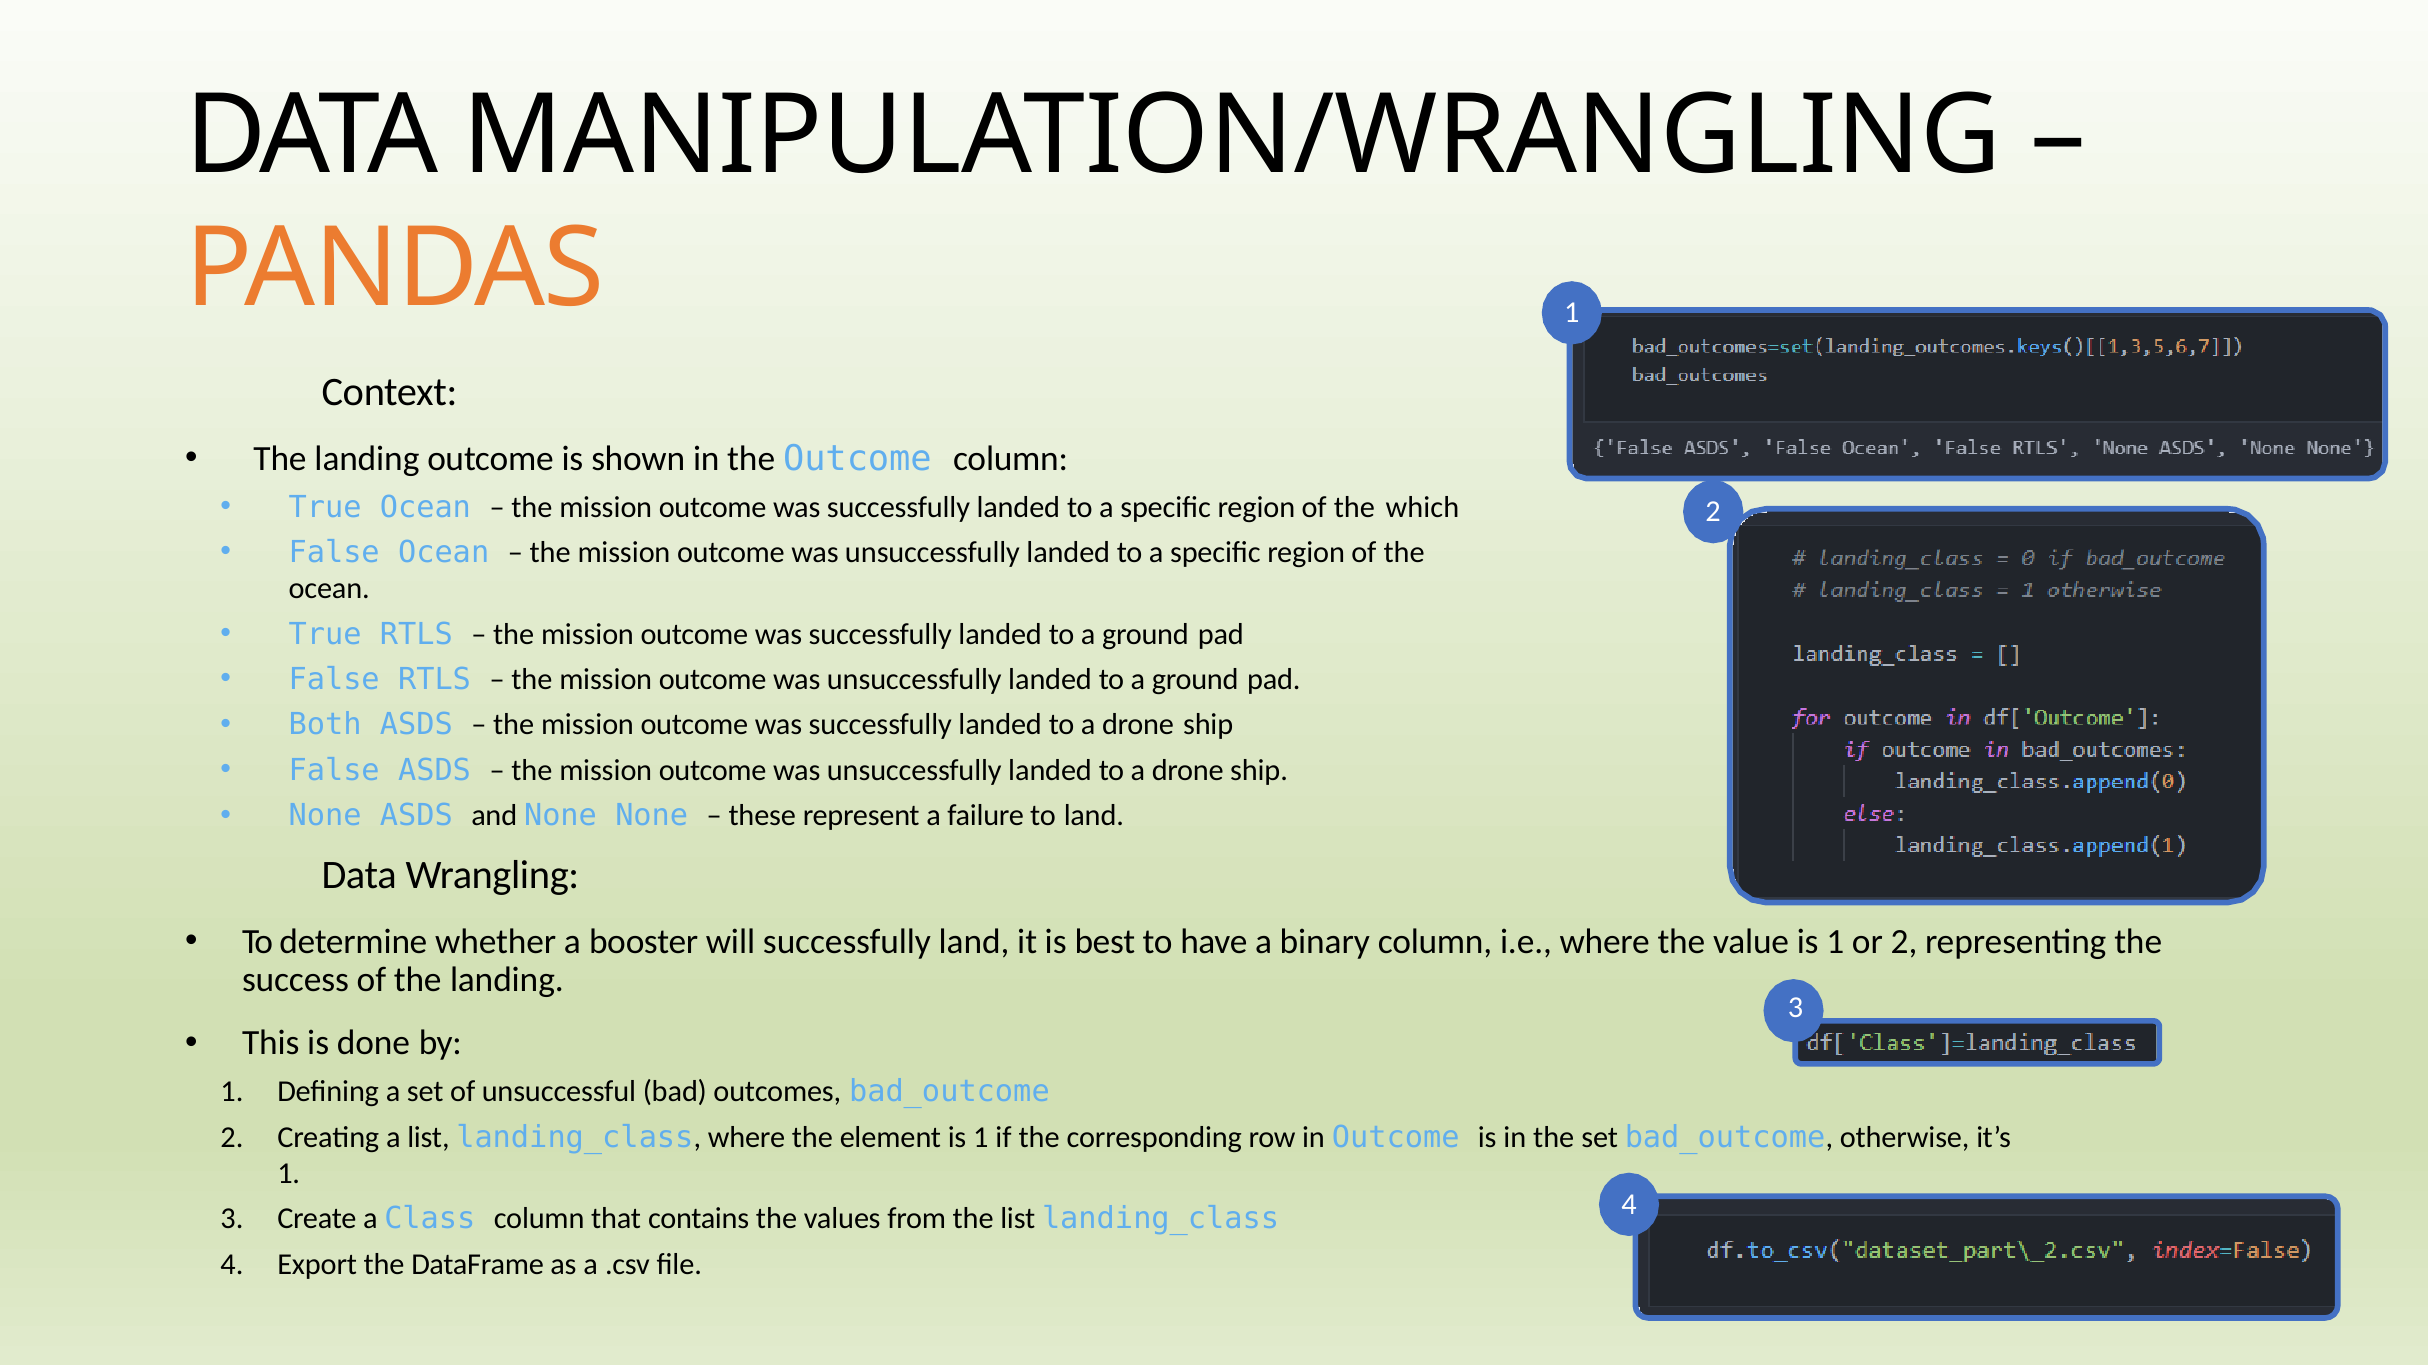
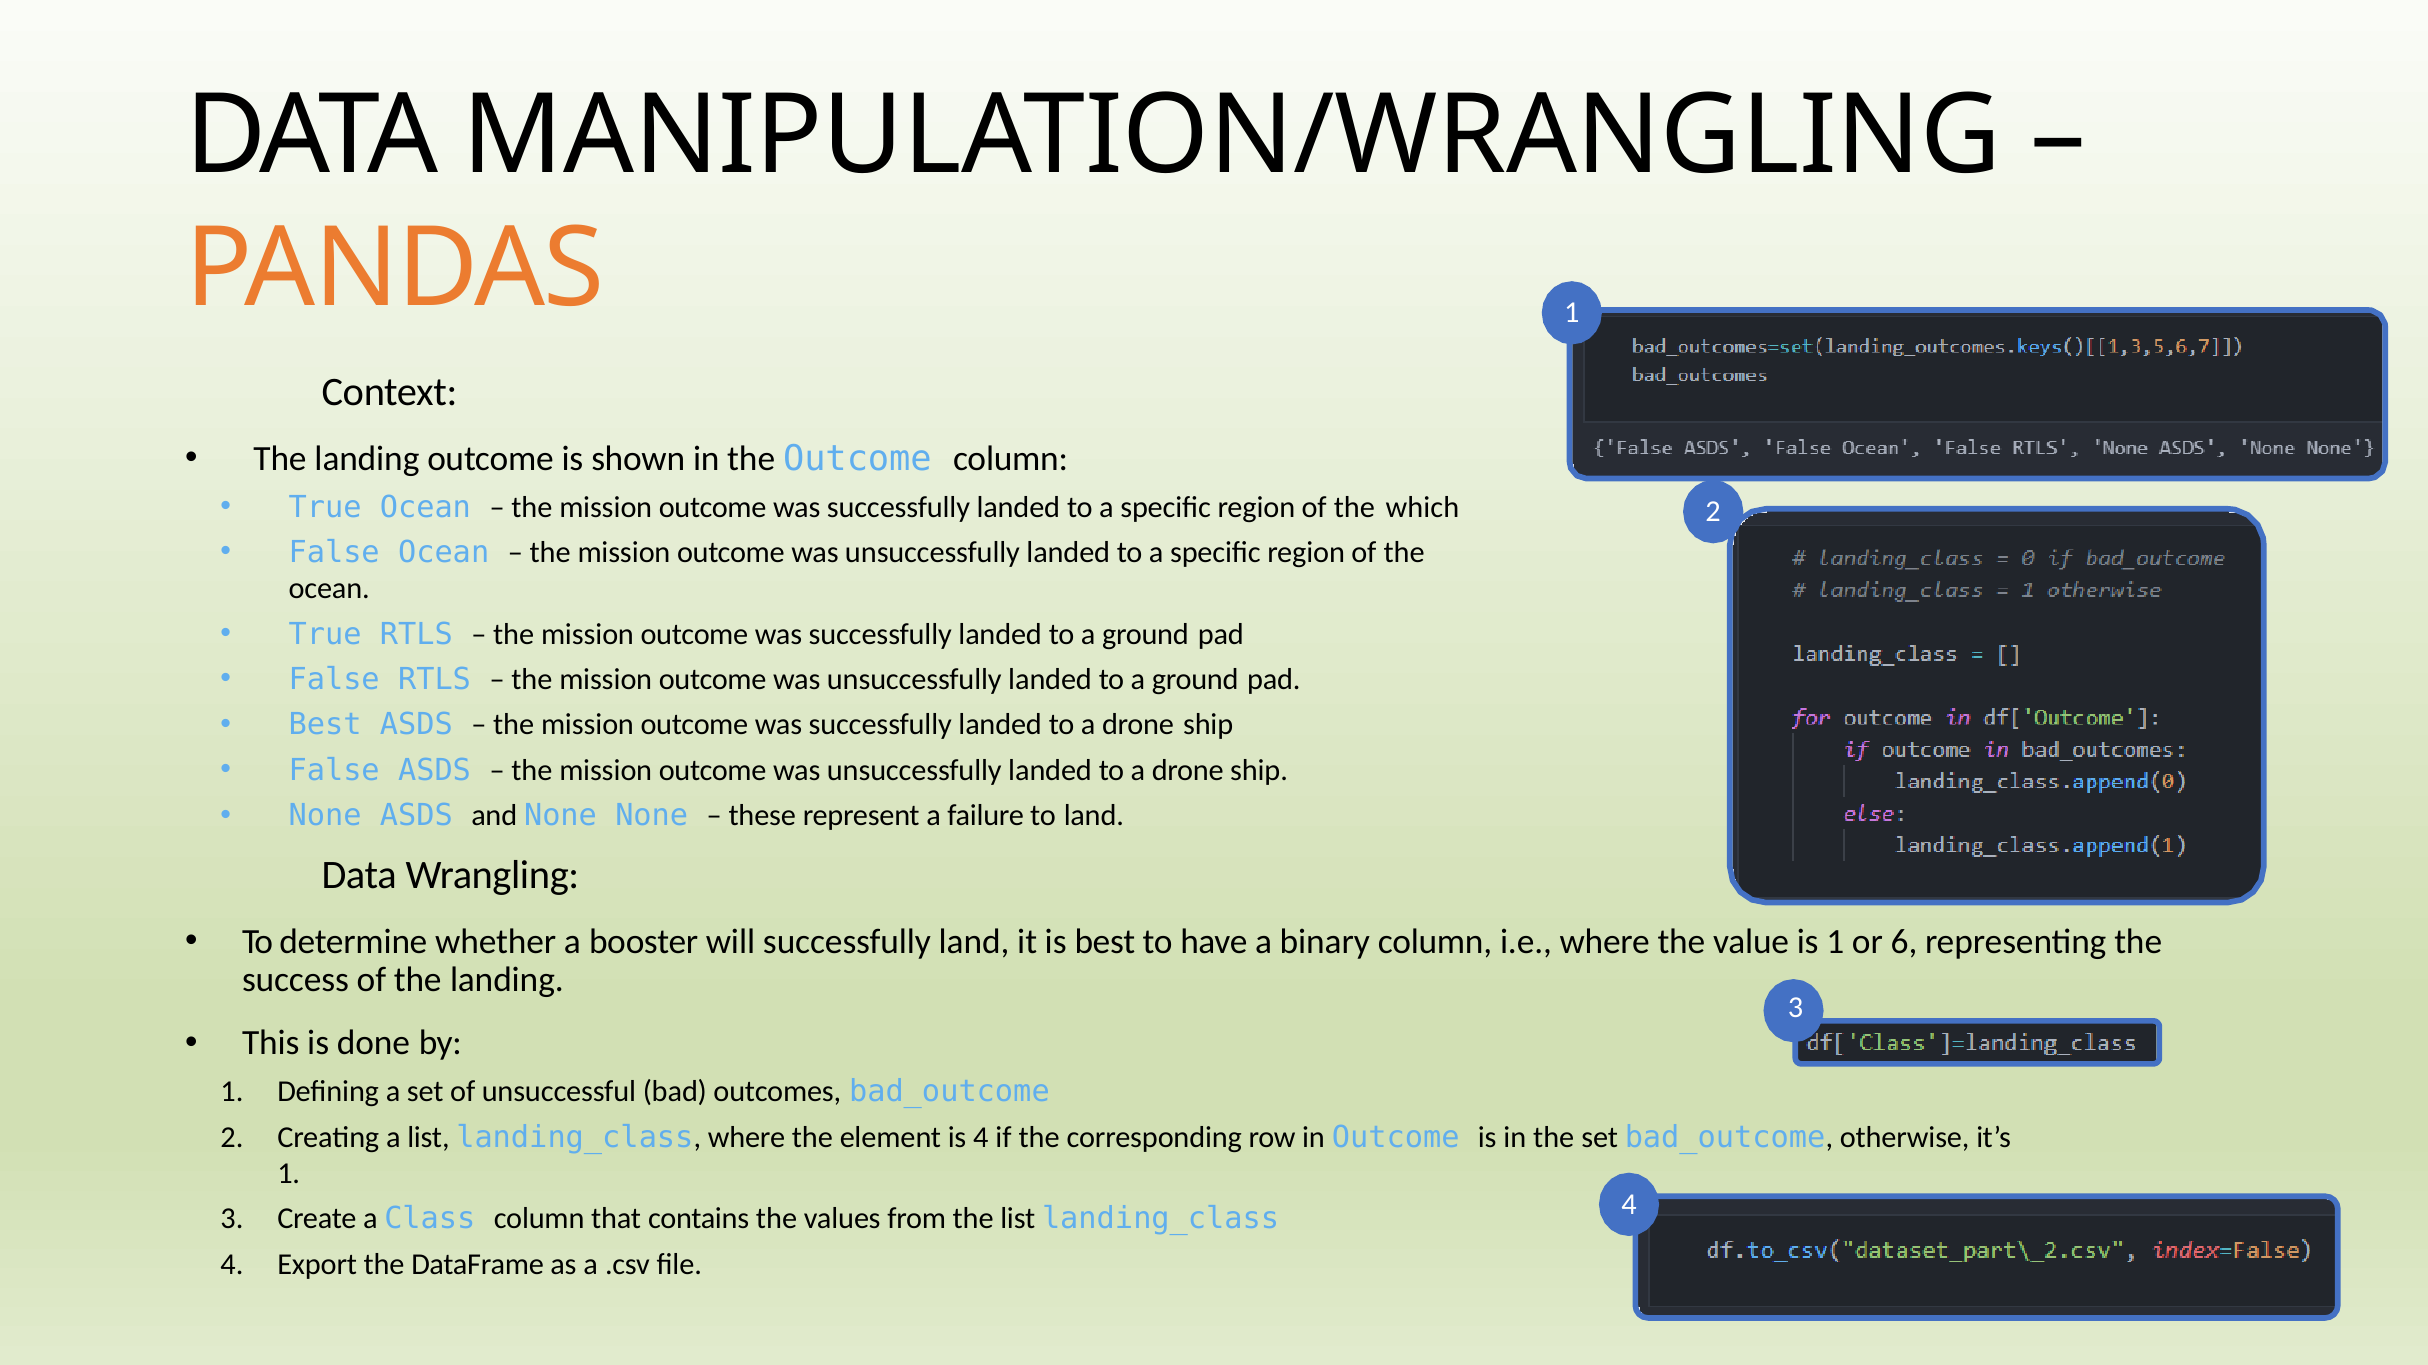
Both at (325, 725): Both -> Best
or 2: 2 -> 6
element is 1: 1 -> 4
